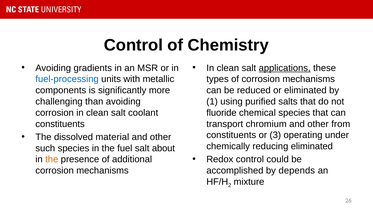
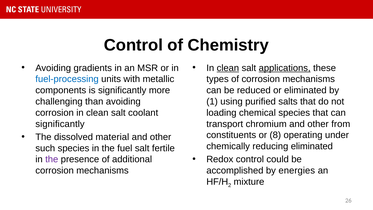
clean at (228, 68) underline: none -> present
fluoride: fluoride -> loading
constituents at (60, 124): constituents -> significantly
3: 3 -> 8
about: about -> fertile
the at (52, 159) colour: orange -> purple
depends: depends -> energies
